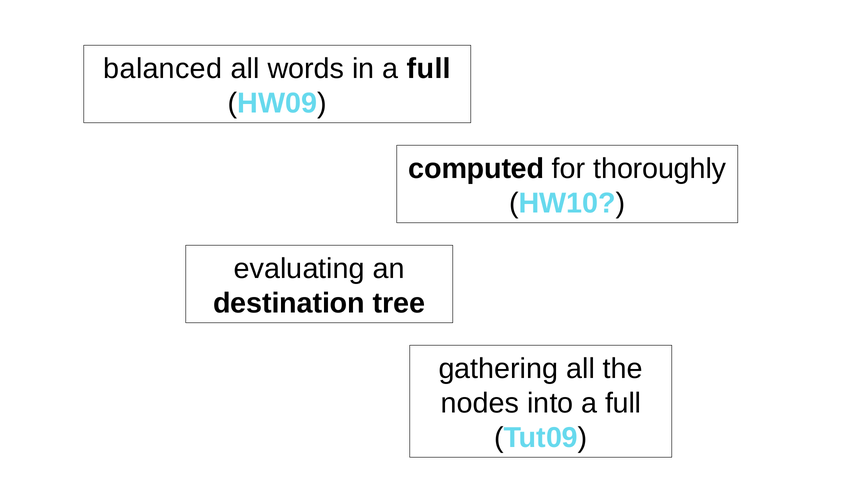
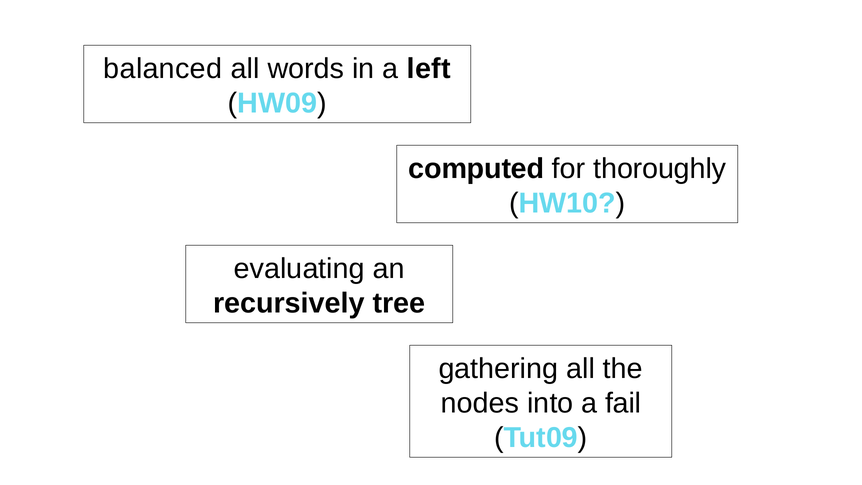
in a full: full -> left
destination: destination -> recursively
into a full: full -> fail
